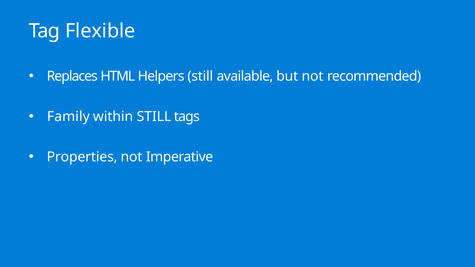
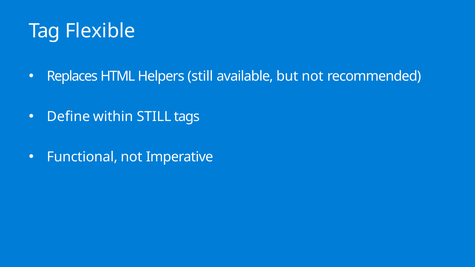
Family: Family -> Define
Properties: Properties -> Functional
